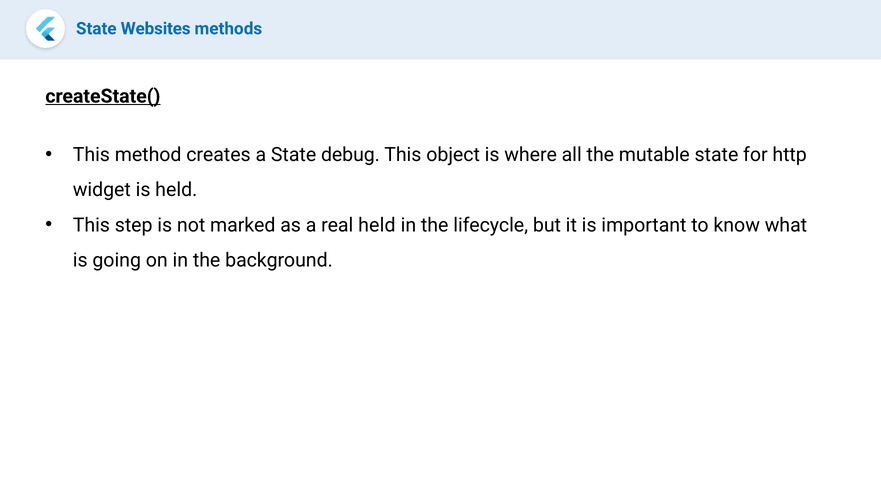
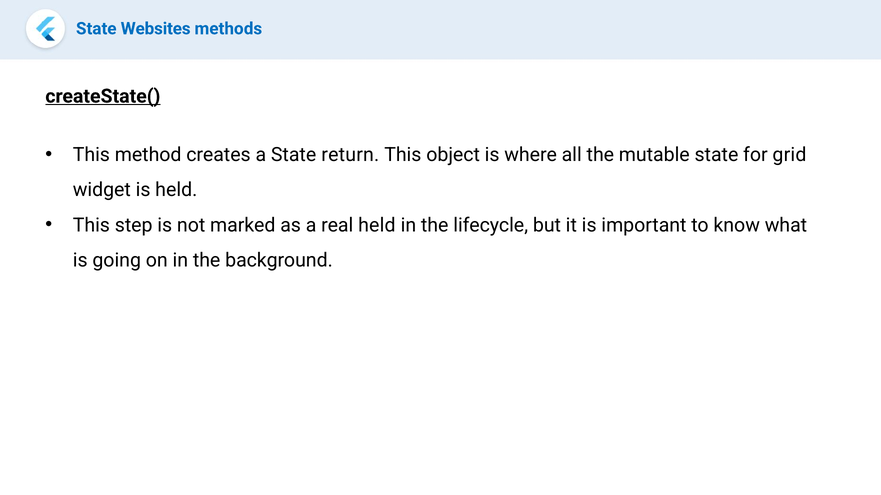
debug: debug -> return
http: http -> grid
